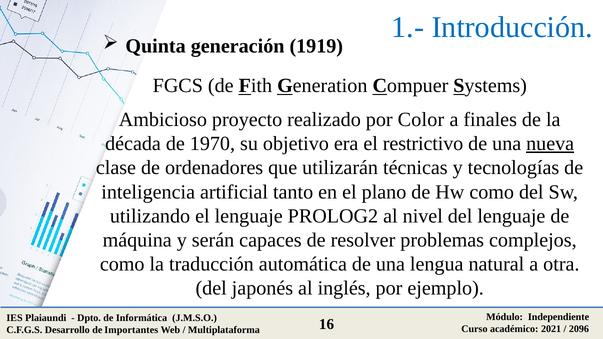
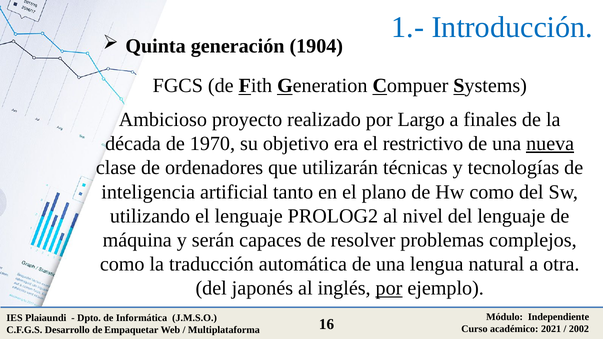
1919: 1919 -> 1904
Color: Color -> Largo
por at (389, 288) underline: none -> present
2096: 2096 -> 2002
Importantes: Importantes -> Empaquetar
